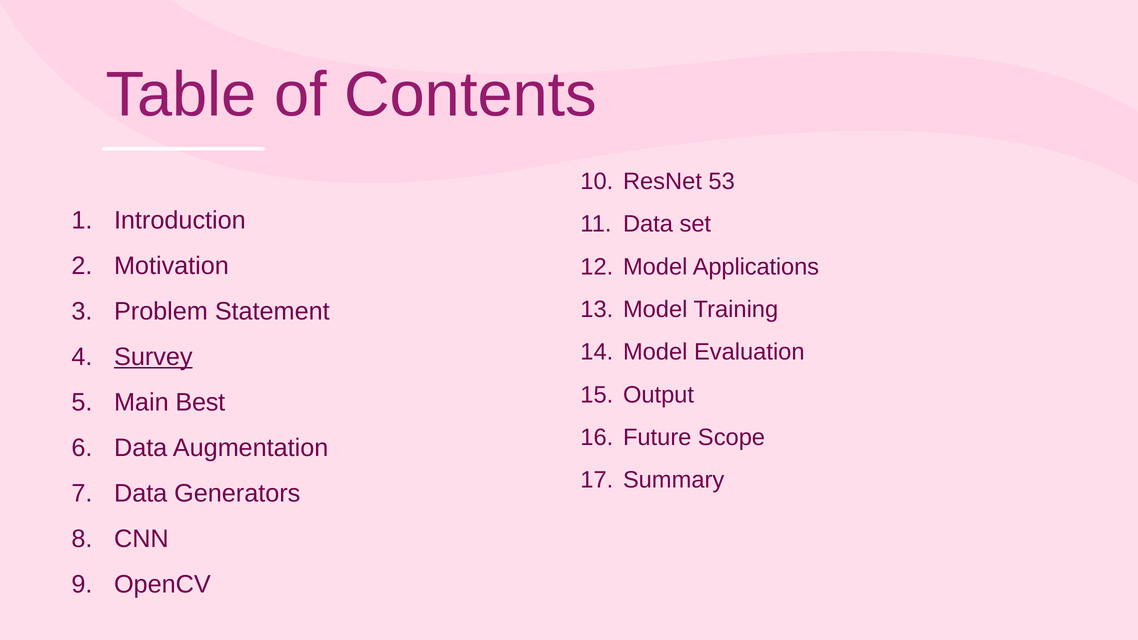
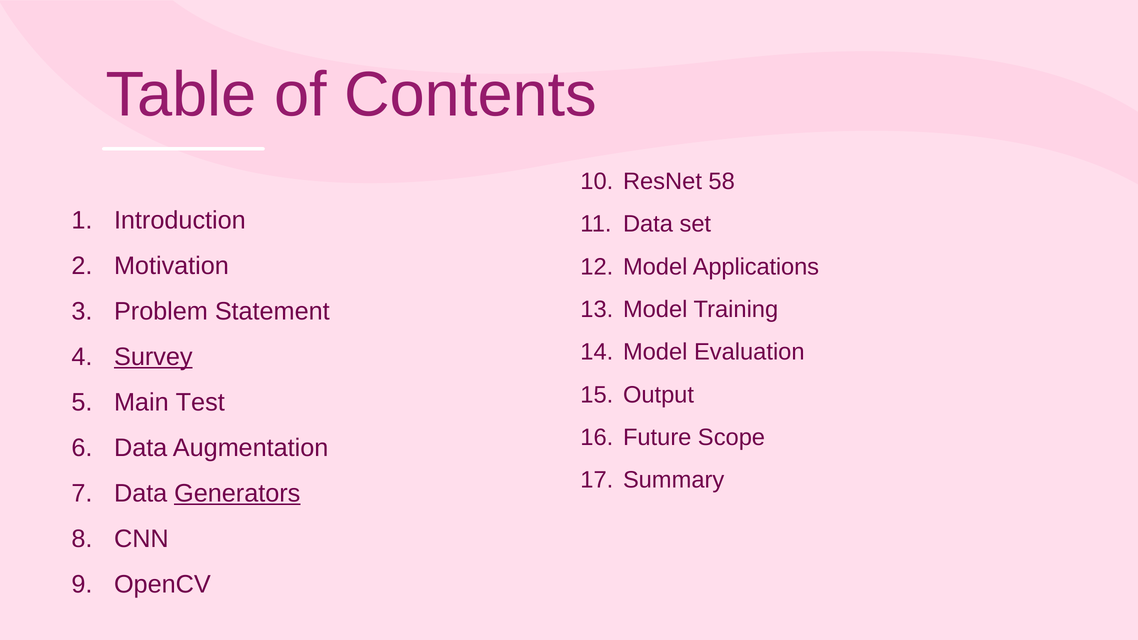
53: 53 -> 58
Best: Best -> Test
Generators underline: none -> present
